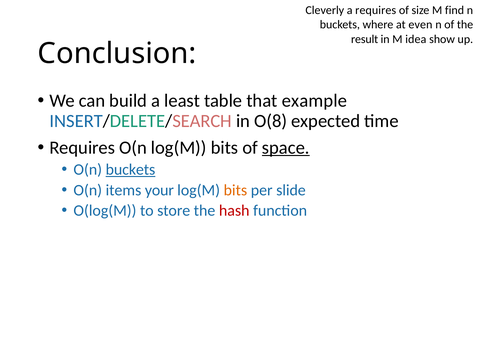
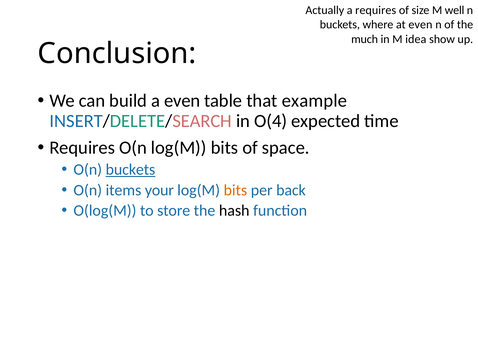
Cleverly: Cleverly -> Actually
find: find -> well
result: result -> much
a least: least -> even
O(8: O(8 -> O(4
space underline: present -> none
slide: slide -> back
hash colour: red -> black
